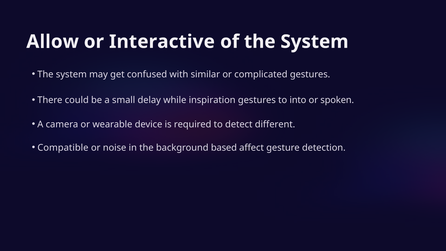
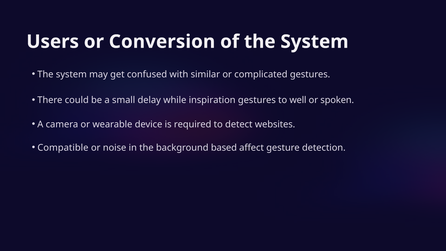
Allow: Allow -> Users
Interactive: Interactive -> Conversion
into: into -> well
different: different -> websites
